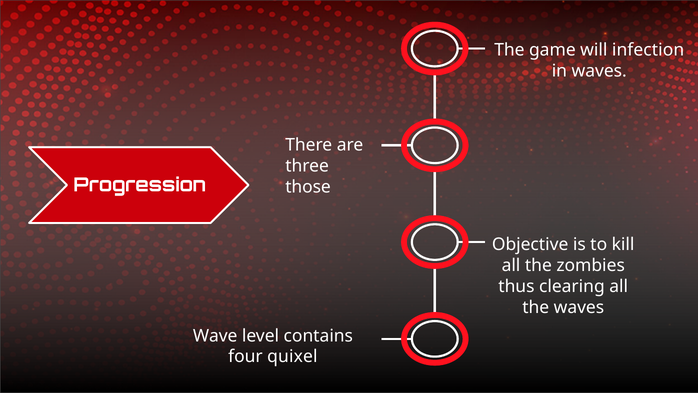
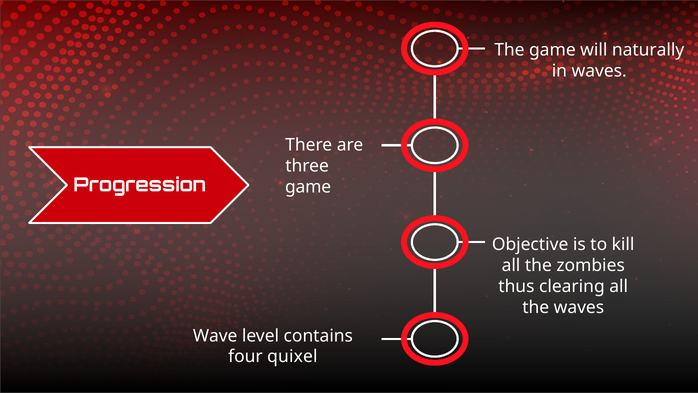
infection: infection -> naturally
those at (308, 187): those -> game
